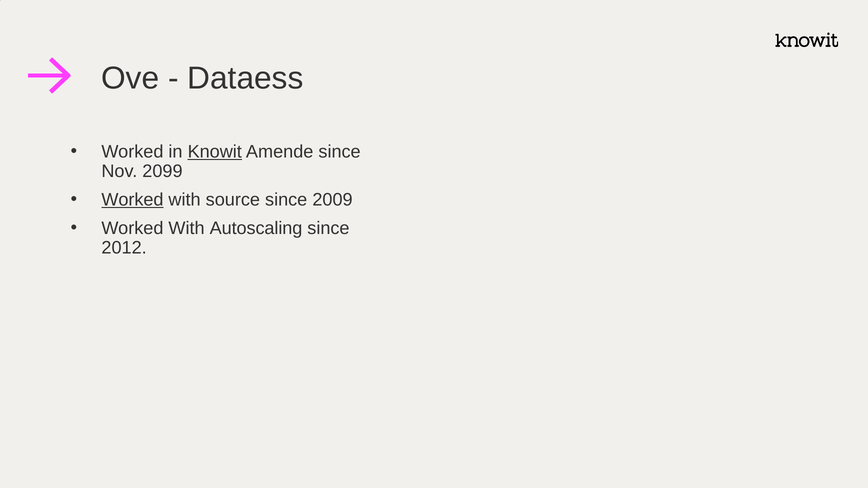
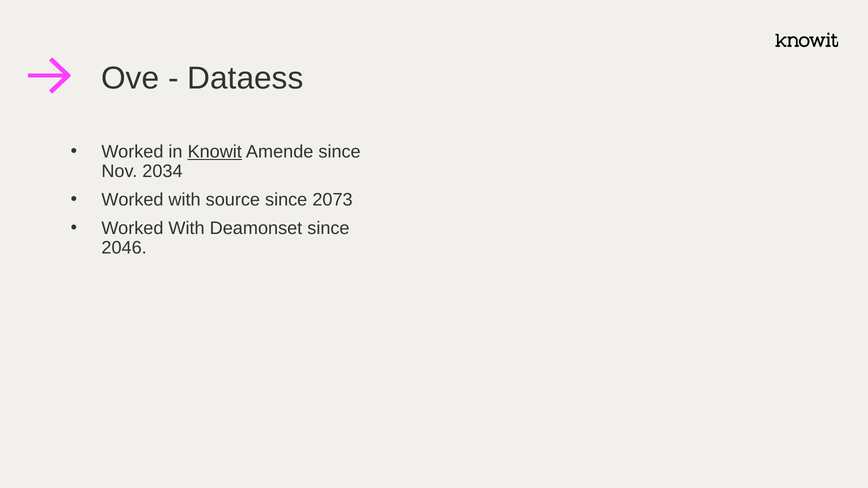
2099: 2099 -> 2034
Worked at (132, 200) underline: present -> none
2009: 2009 -> 2073
Autoscaling: Autoscaling -> Deamonset
2012: 2012 -> 2046
